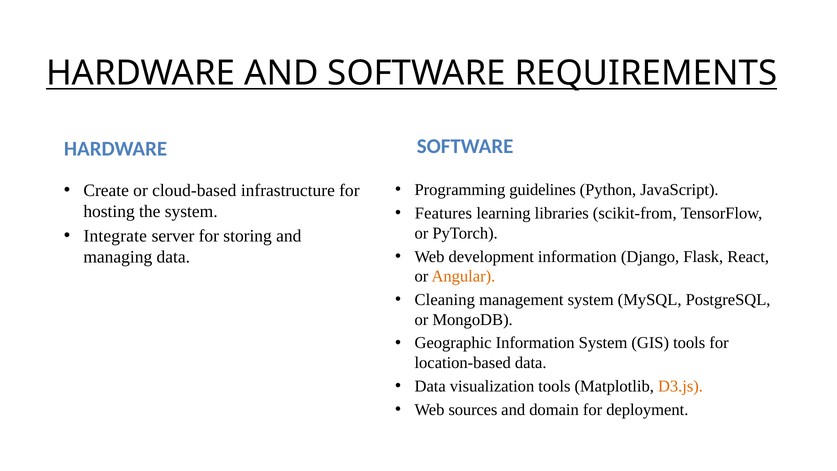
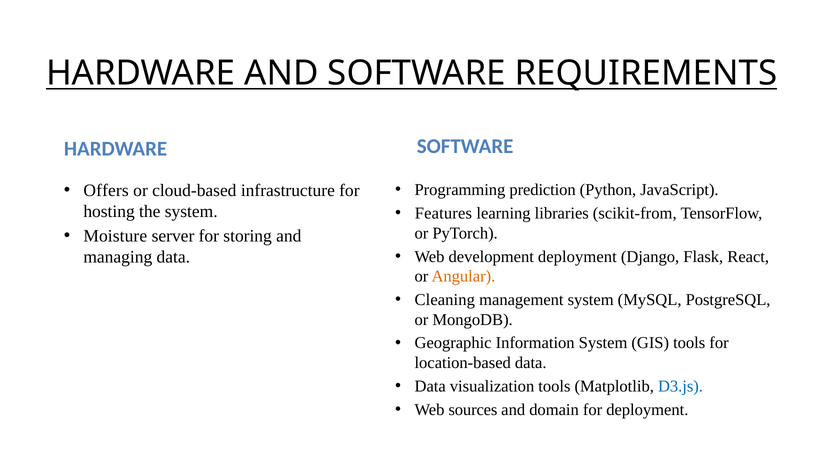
Create: Create -> Offers
guidelines: guidelines -> prediction
Integrate: Integrate -> Moisture
development information: information -> deployment
D3.js colour: orange -> blue
